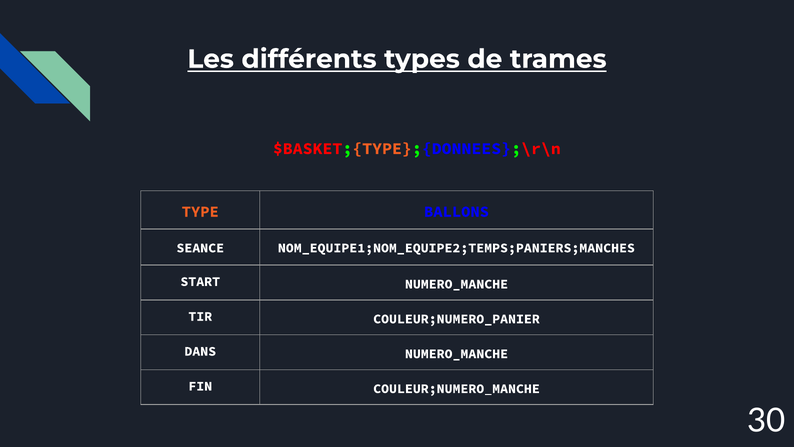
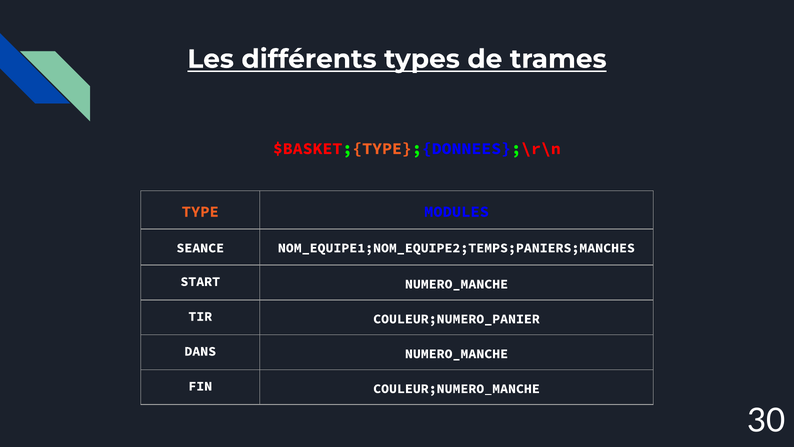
BALLONS: BALLONS -> MODULES
